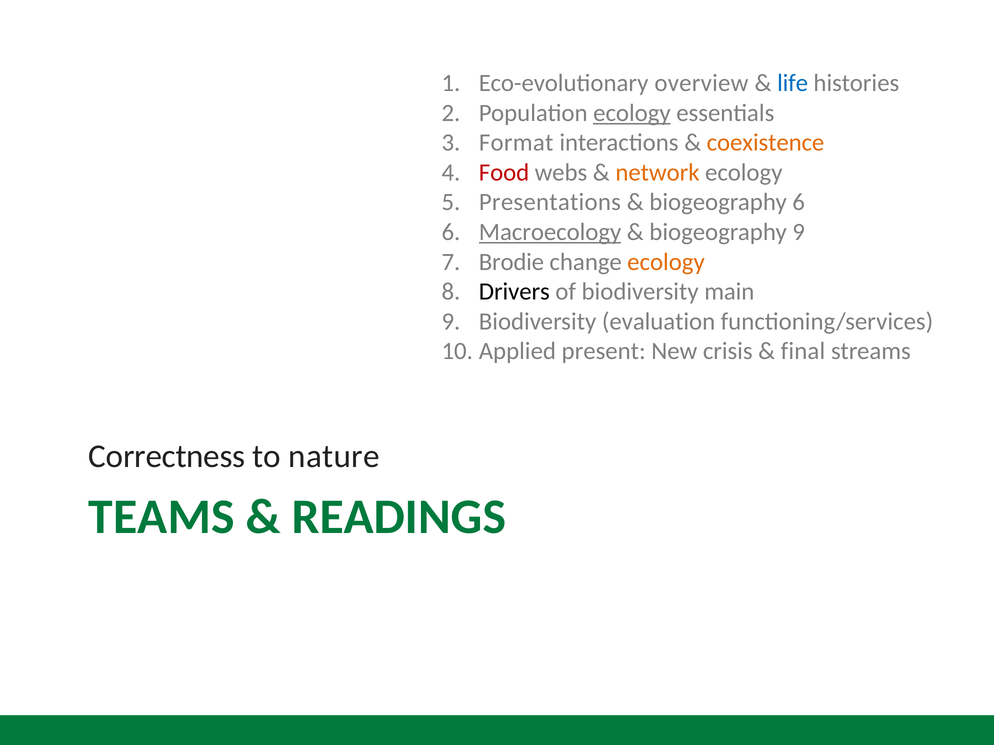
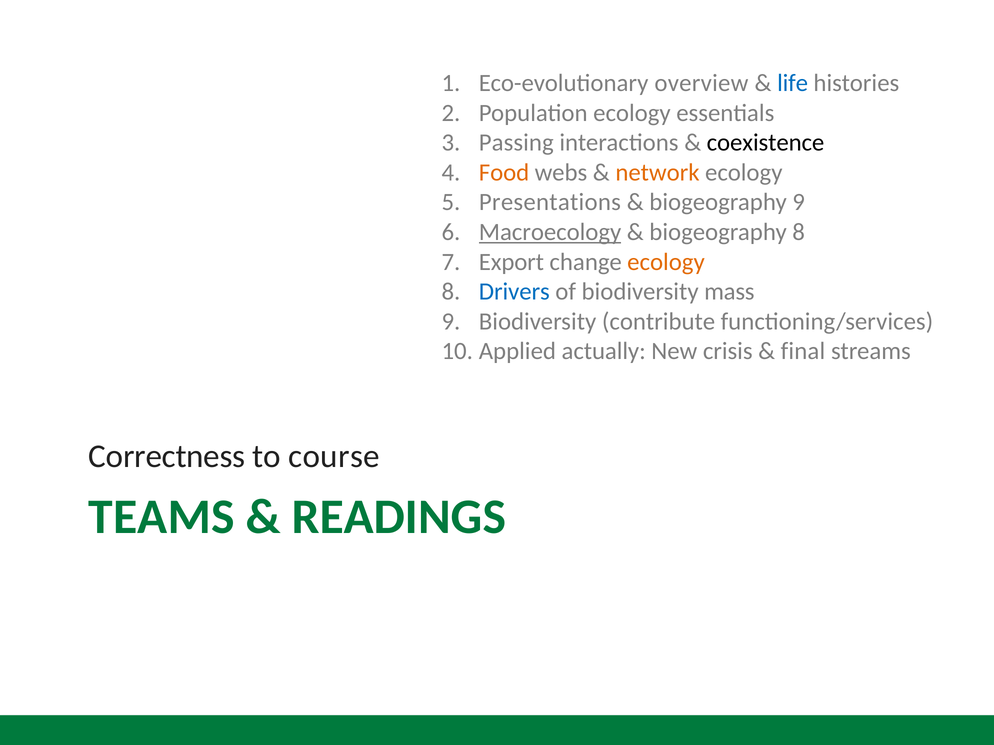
ecology at (632, 113) underline: present -> none
Format: Format -> Passing
coexistence colour: orange -> black
Food colour: red -> orange
biogeography 6: 6 -> 9
biogeography 9: 9 -> 8
Brodie: Brodie -> Export
Drivers colour: black -> blue
main: main -> mass
evaluation: evaluation -> contribute
present: present -> actually
nature: nature -> course
